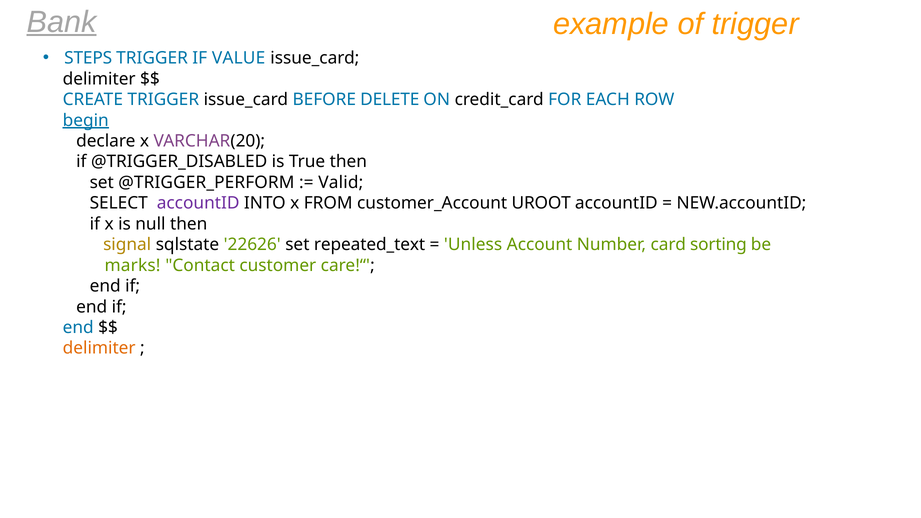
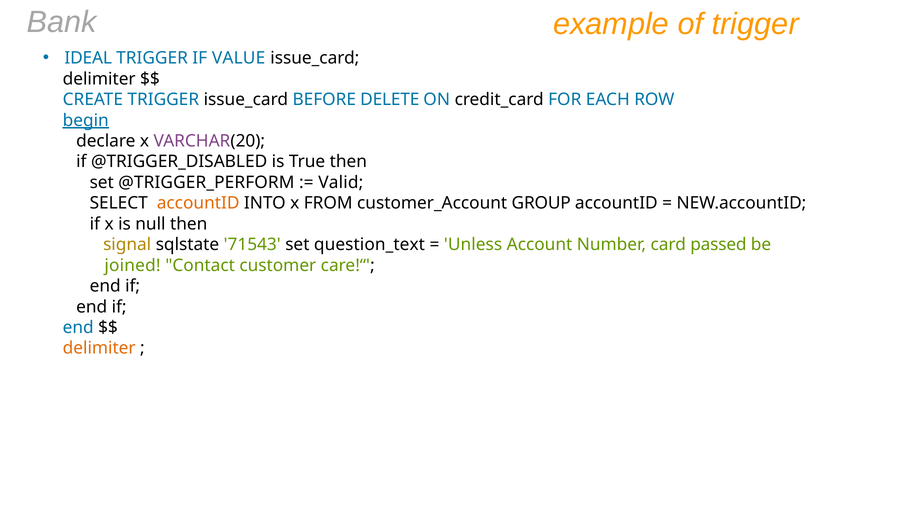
Bank underline: present -> none
STEPS: STEPS -> IDEAL
accountID at (198, 203) colour: purple -> orange
UROOT: UROOT -> GROUP
22626: 22626 -> 71543
repeated_text: repeated_text -> question_text
sorting: sorting -> passed
marks: marks -> joined
